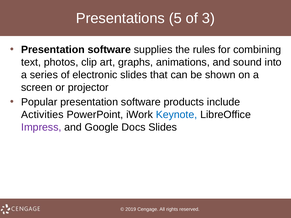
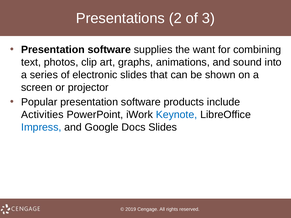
5: 5 -> 2
rules: rules -> want
Impress colour: purple -> blue
